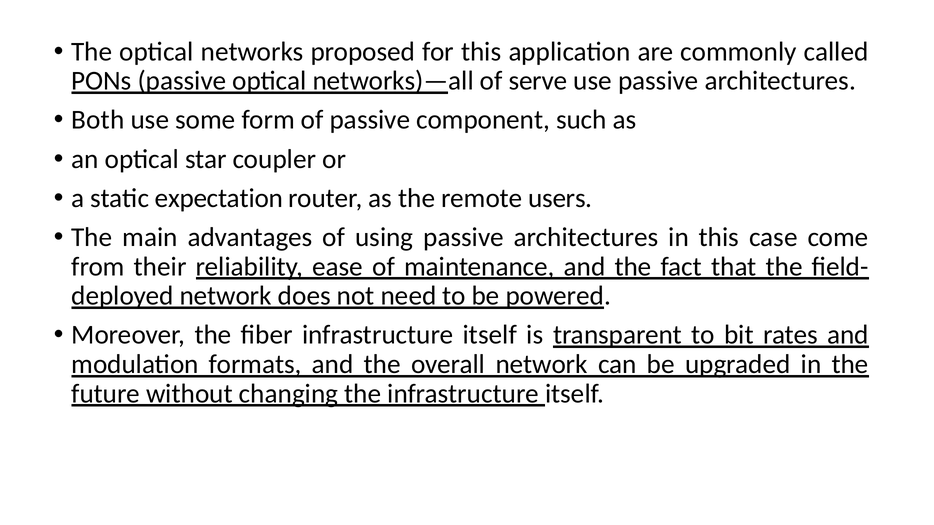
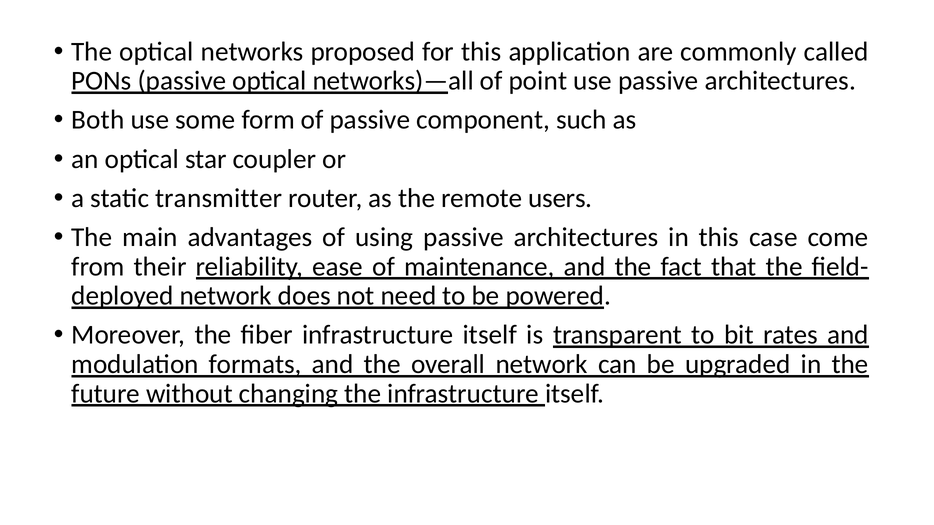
serve: serve -> point
expectation: expectation -> transmitter
